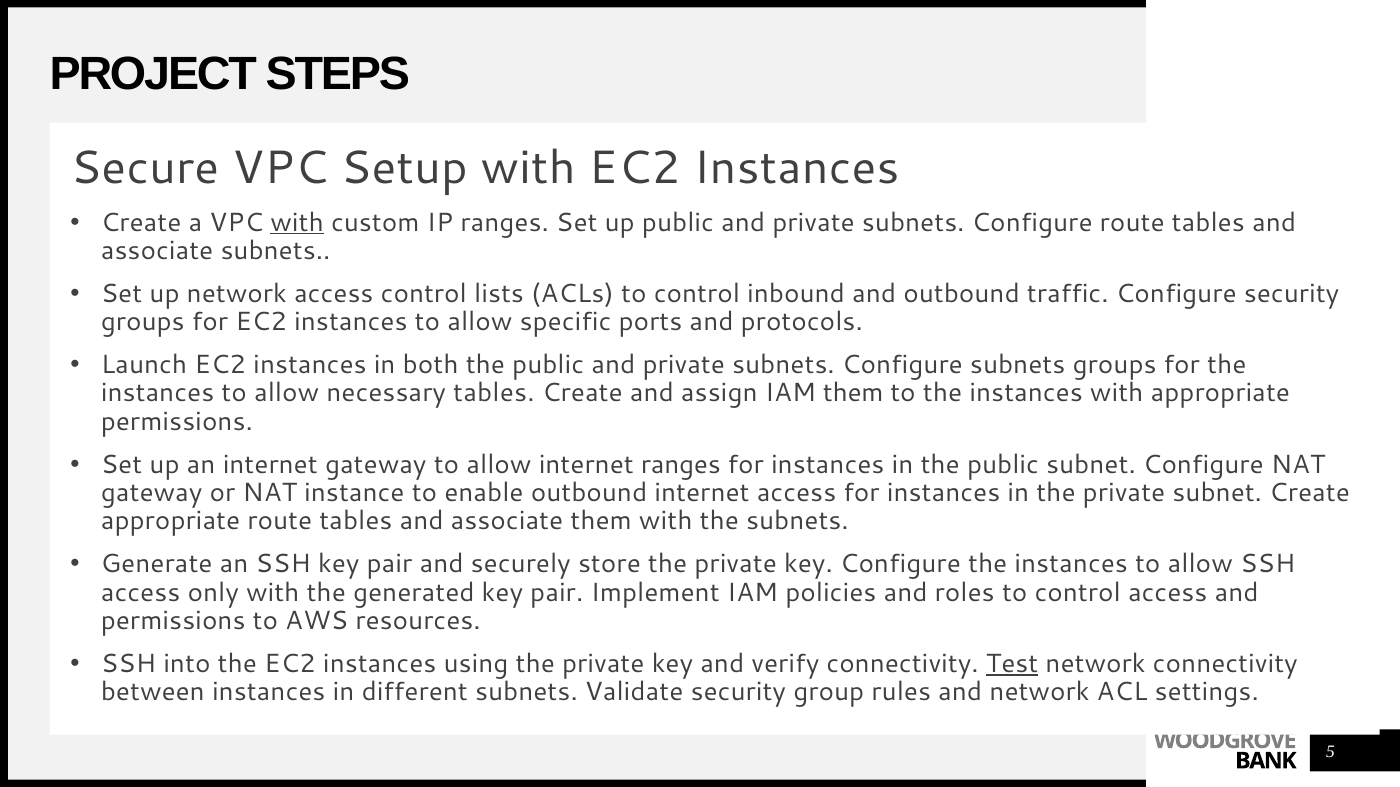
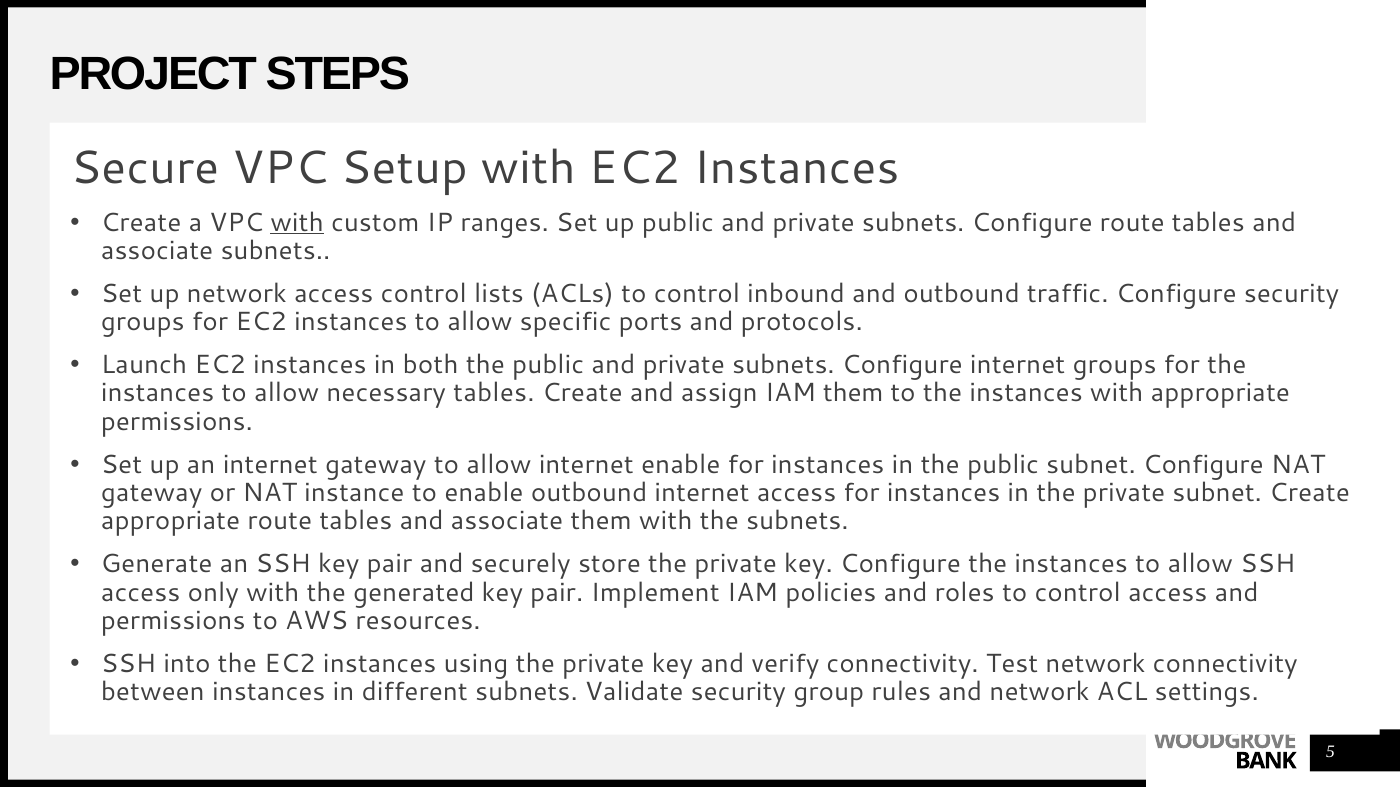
Configure subnets: subnets -> internet
internet ranges: ranges -> enable
Test underline: present -> none
